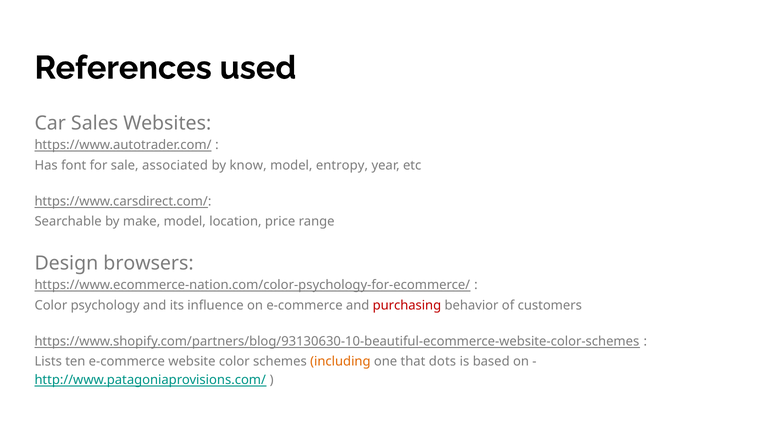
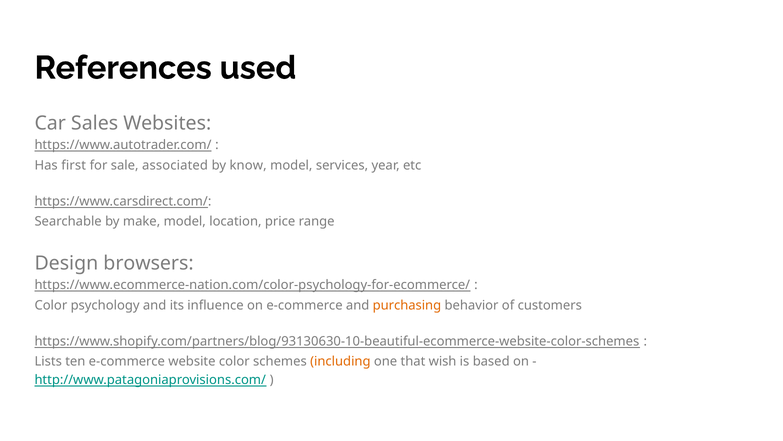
font: font -> first
entropy: entropy -> services
purchasing colour: red -> orange
dots: dots -> wish
